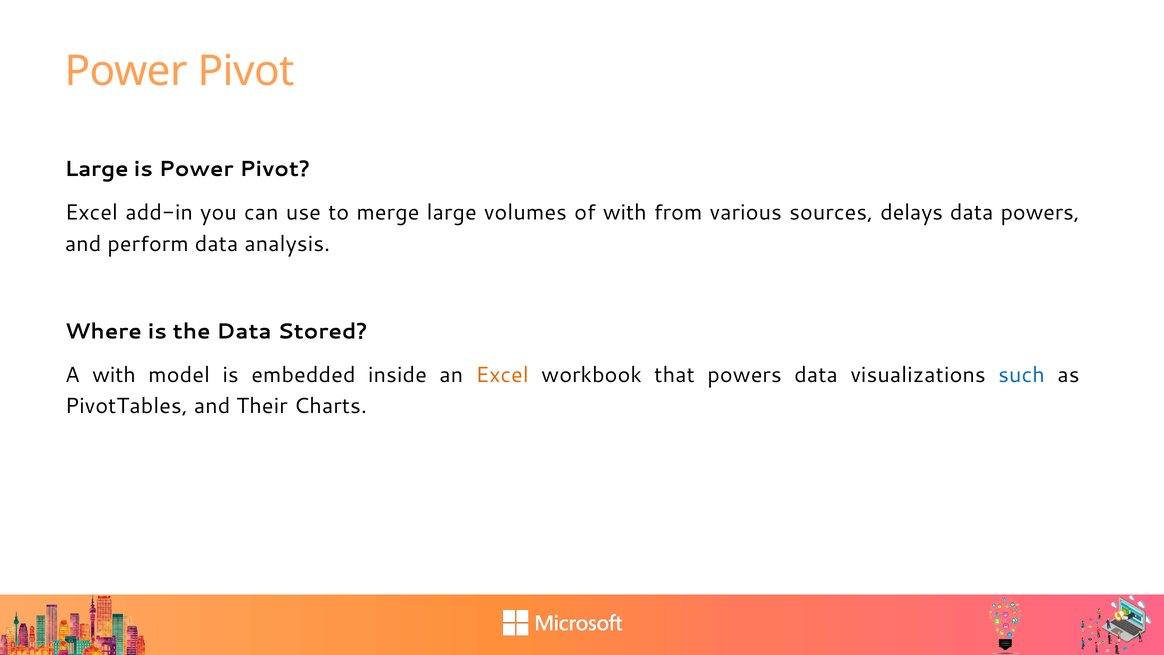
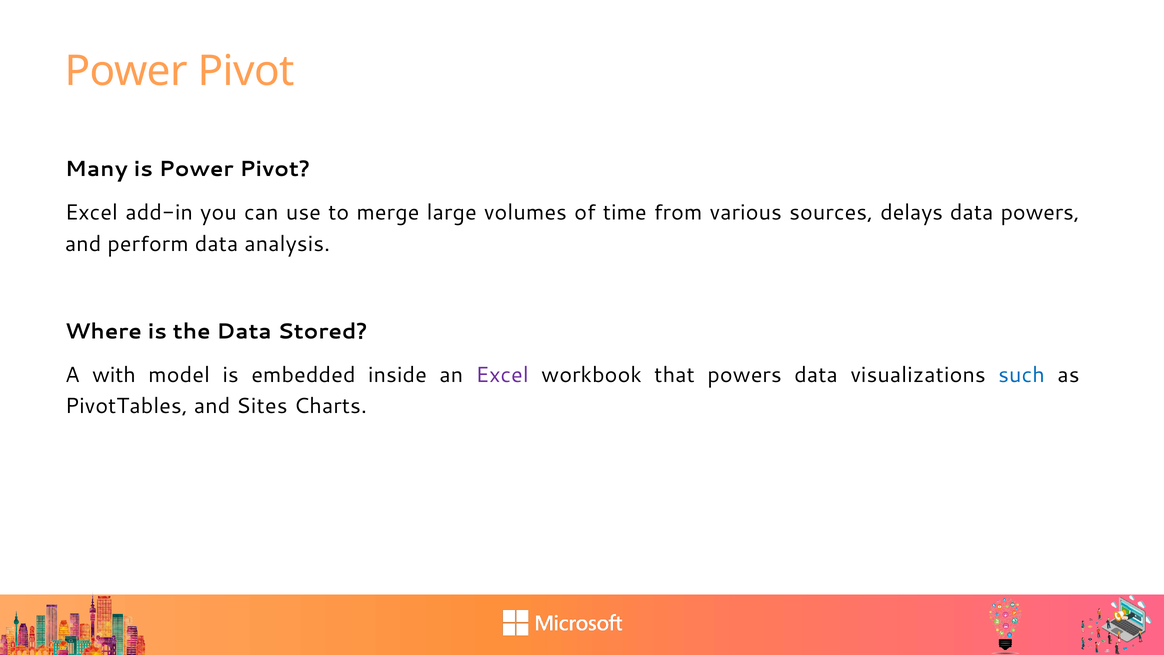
Large at (97, 169): Large -> Many
of with: with -> time
Excel at (502, 375) colour: orange -> purple
Their: Their -> Sites
